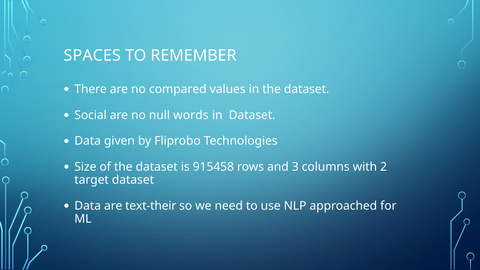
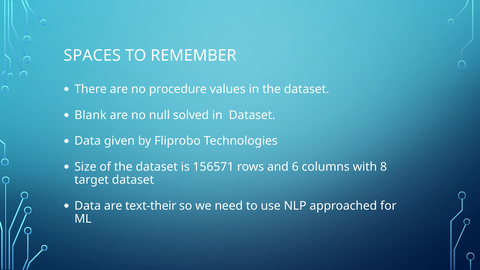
compared: compared -> procedure
Social: Social -> Blank
words: words -> solved
915458: 915458 -> 156571
3: 3 -> 6
2: 2 -> 8
